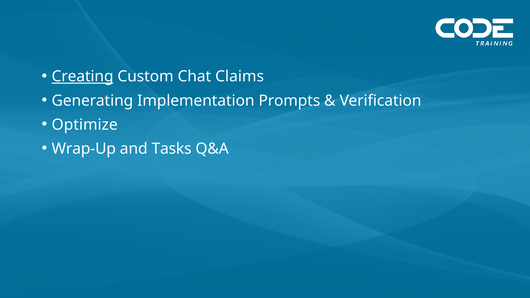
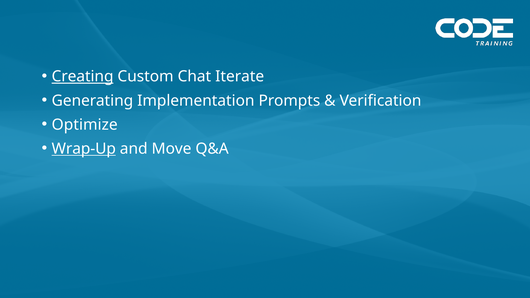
Claims: Claims -> Iterate
Wrap-Up underline: none -> present
Tasks: Tasks -> Move
